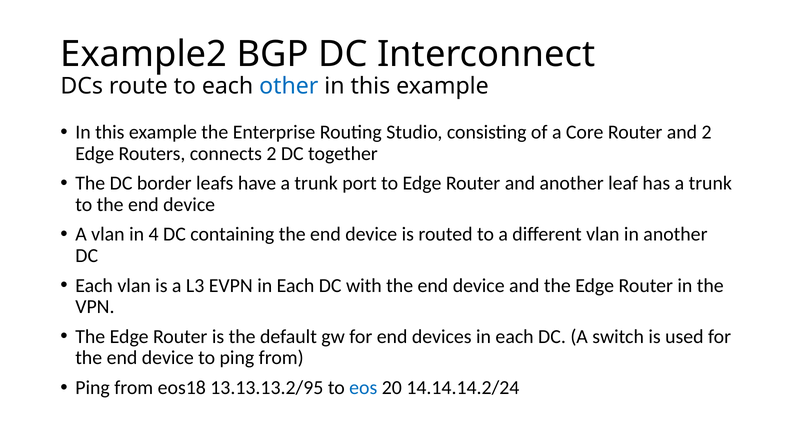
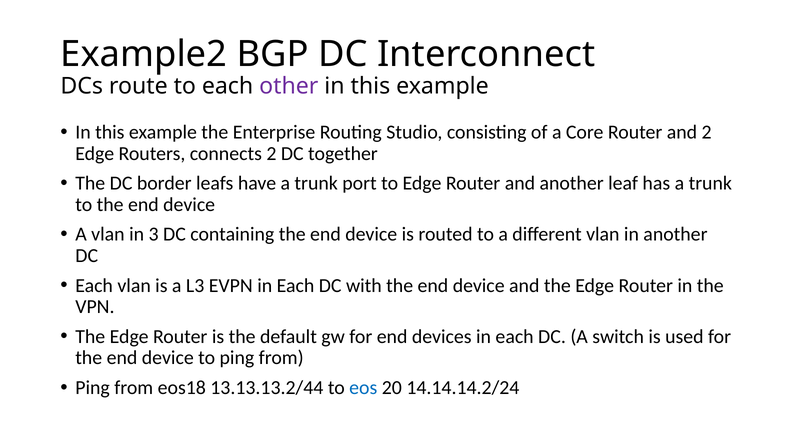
other colour: blue -> purple
4: 4 -> 3
13.13.13.2/95: 13.13.13.2/95 -> 13.13.13.2/44
